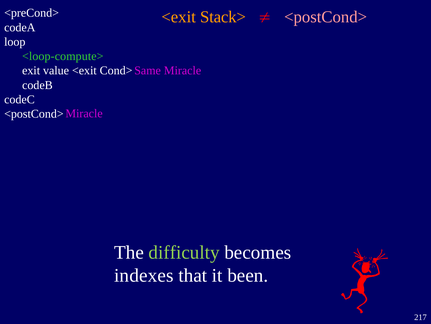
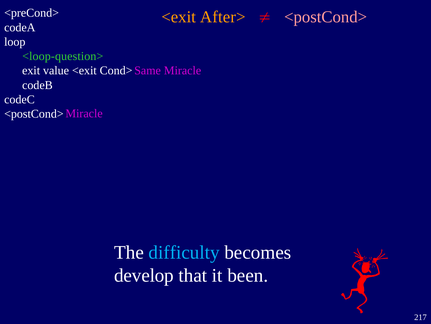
Stack>: Stack> -> After>
<loop-compute>: <loop-compute> -> <loop-question>
difficulty colour: light green -> light blue
indexes: indexes -> develop
